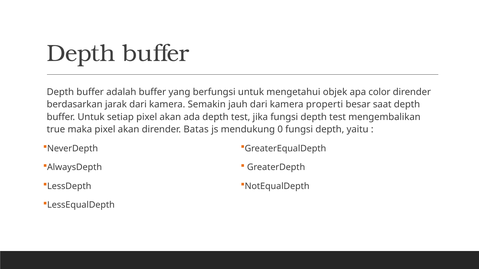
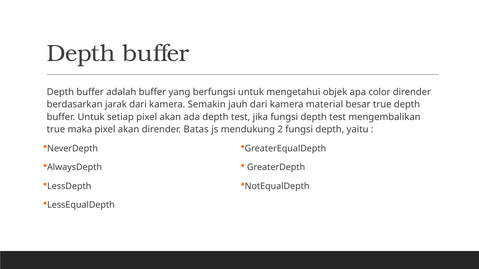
properti: properti -> material
besar saat: saat -> true
0: 0 -> 2
